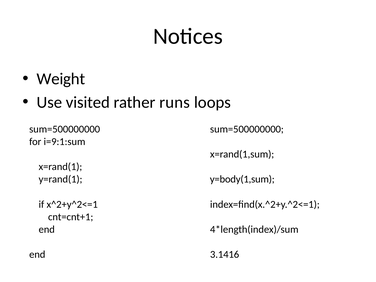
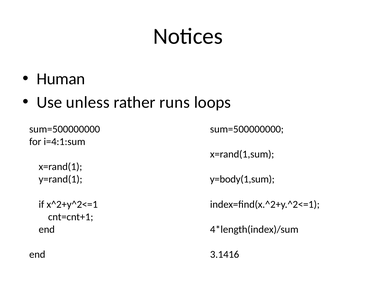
Weight: Weight -> Human
visited: visited -> unless
i=9:1:sum: i=9:1:sum -> i=4:1:sum
